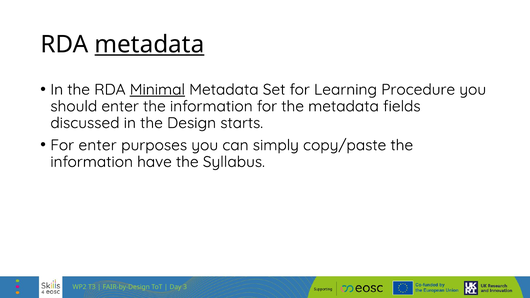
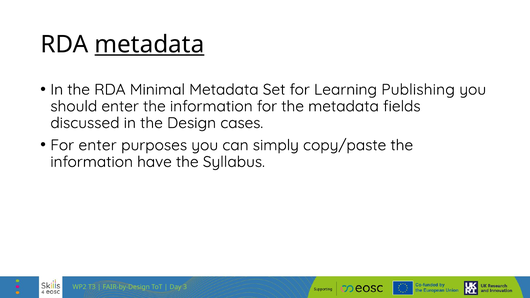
Minimal underline: present -> none
Procedure: Procedure -> Publishing
starts: starts -> cases
